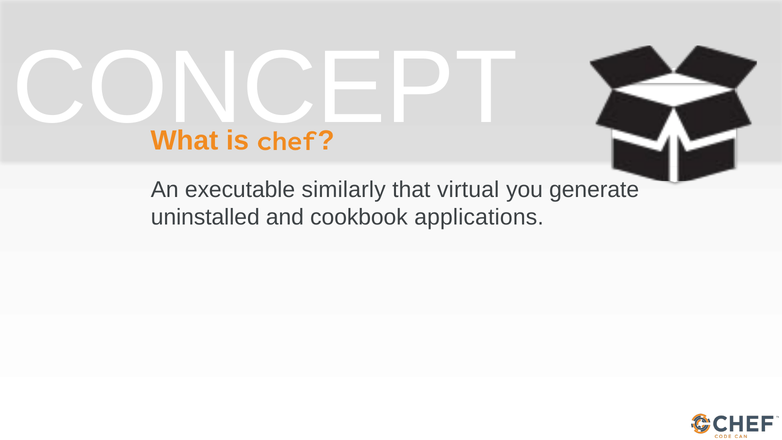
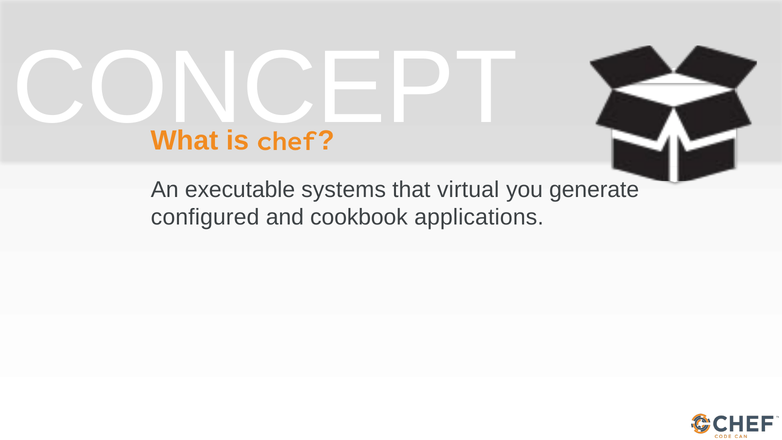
similarly: similarly -> systems
uninstalled: uninstalled -> configured
